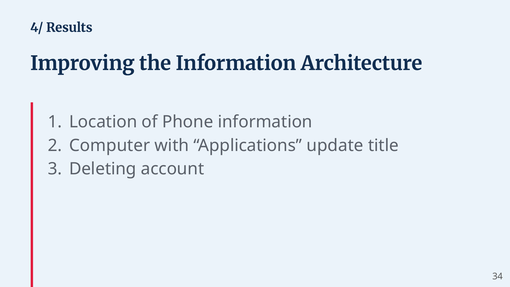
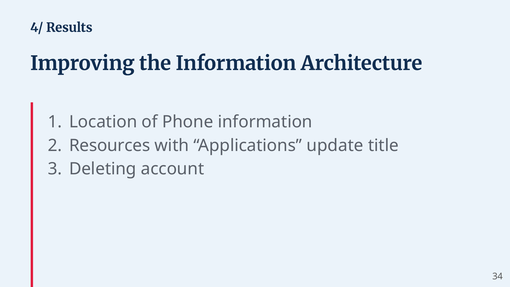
Computer: Computer -> Resources
